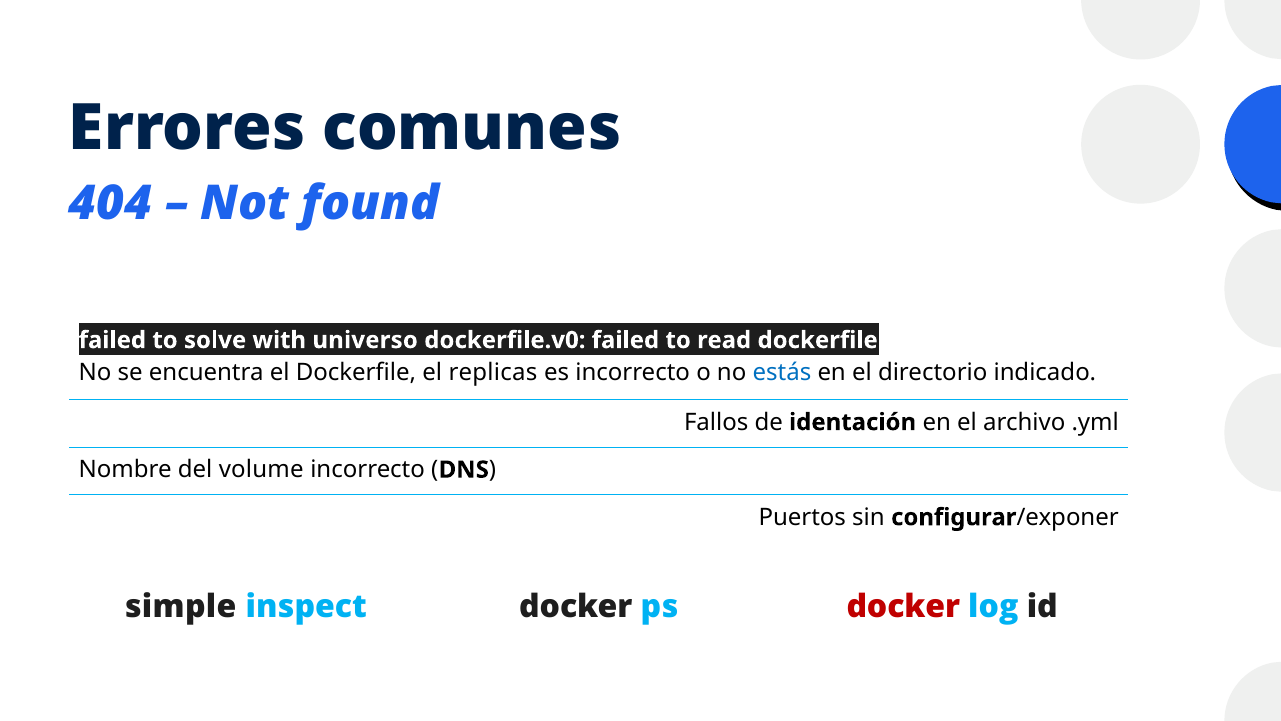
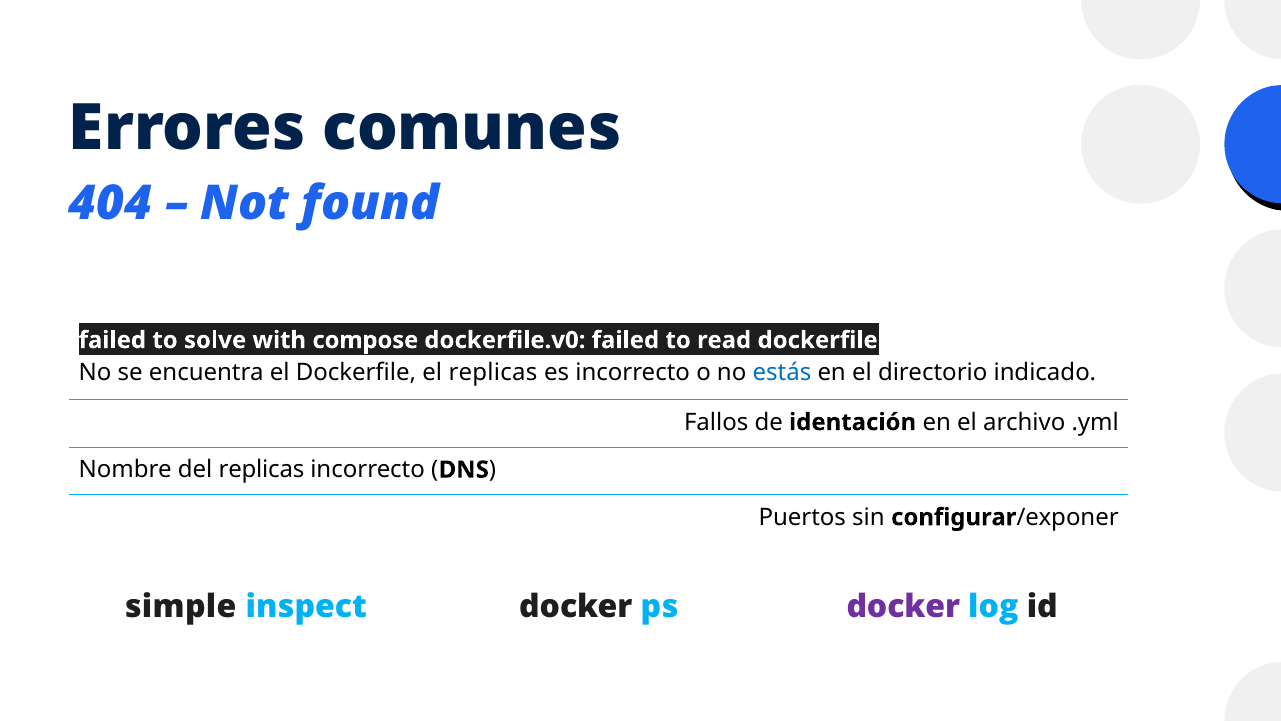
universo: universo -> compose
del volume: volume -> replicas
docker at (903, 606) colour: red -> purple
